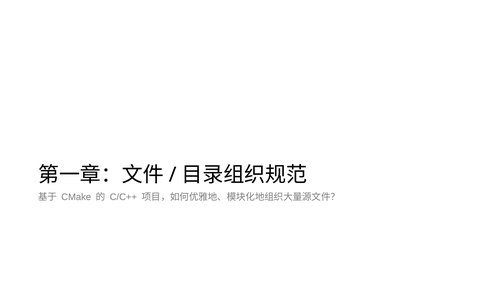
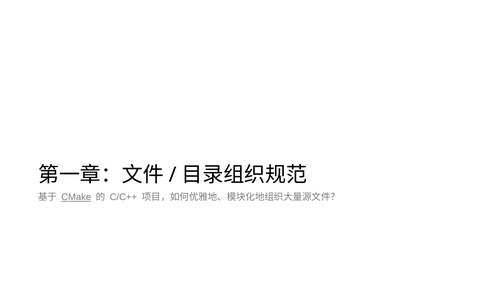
CMake underline: none -> present
